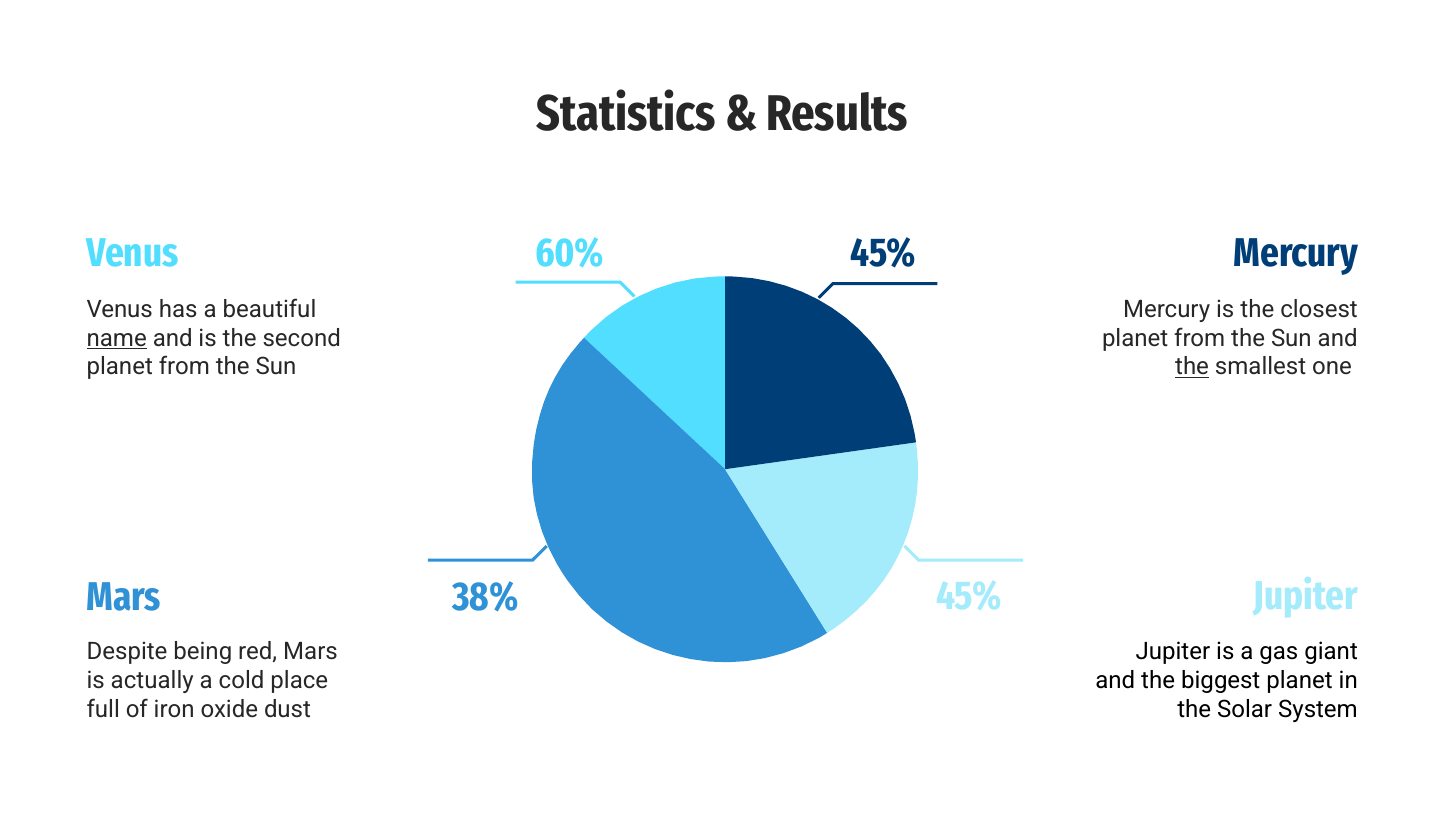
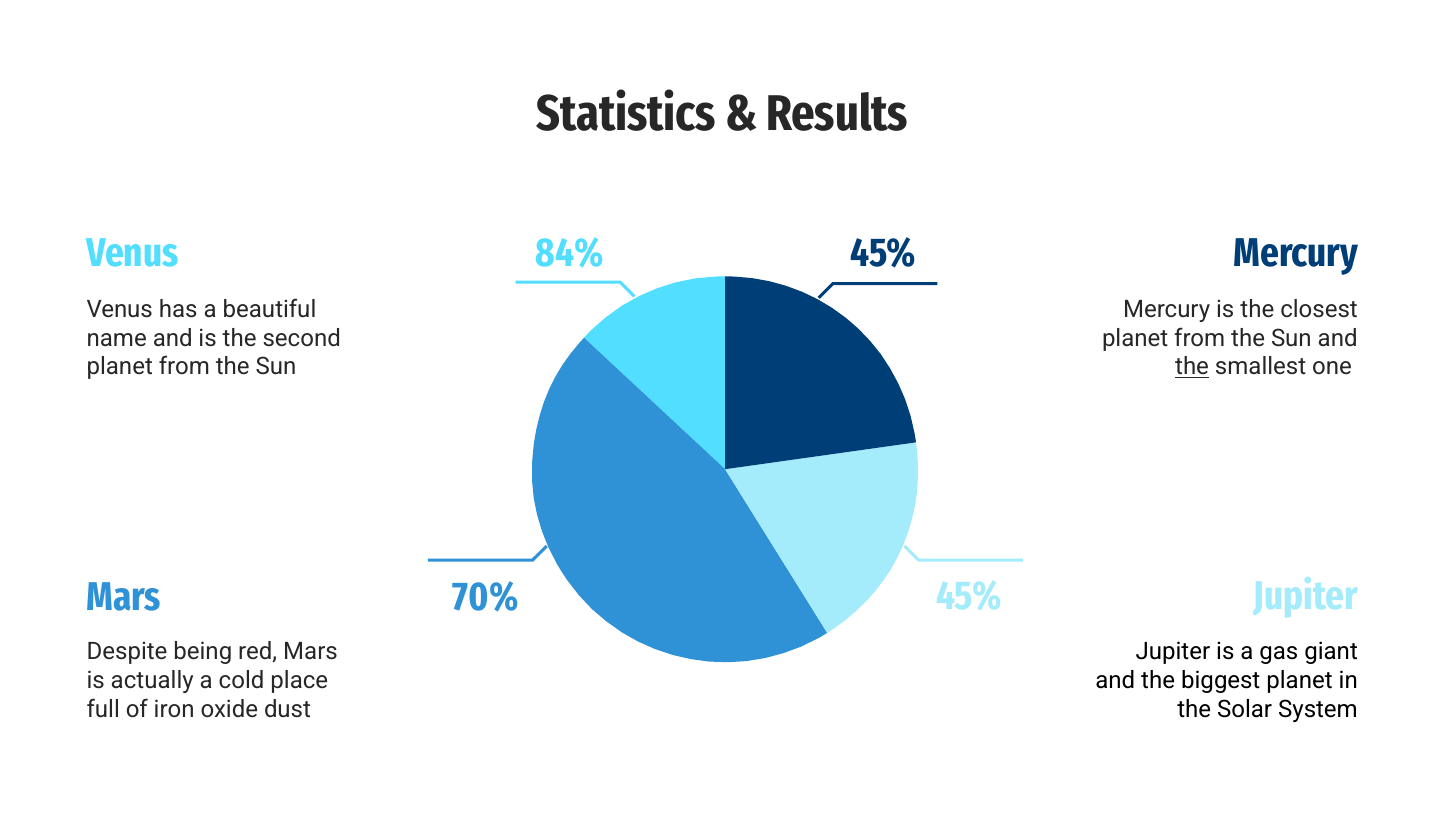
60%: 60% -> 84%
name underline: present -> none
38%: 38% -> 70%
